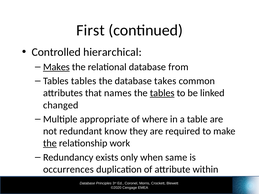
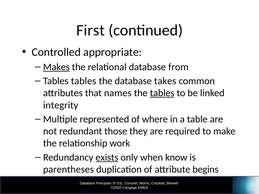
hierarchical: hierarchical -> appropriate
changed: changed -> integrity
appropriate: appropriate -> represented
know: know -> those
the at (50, 143) underline: present -> none
exists underline: none -> present
same: same -> know
occurrences: occurrences -> parentheses
within: within -> begins
